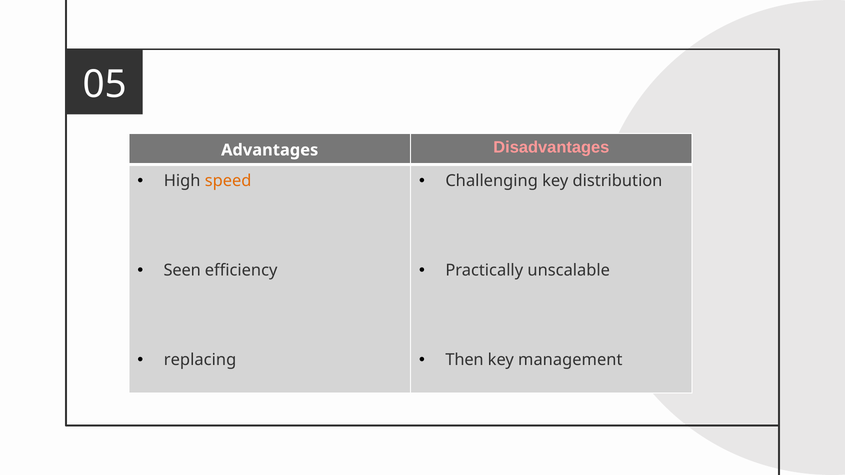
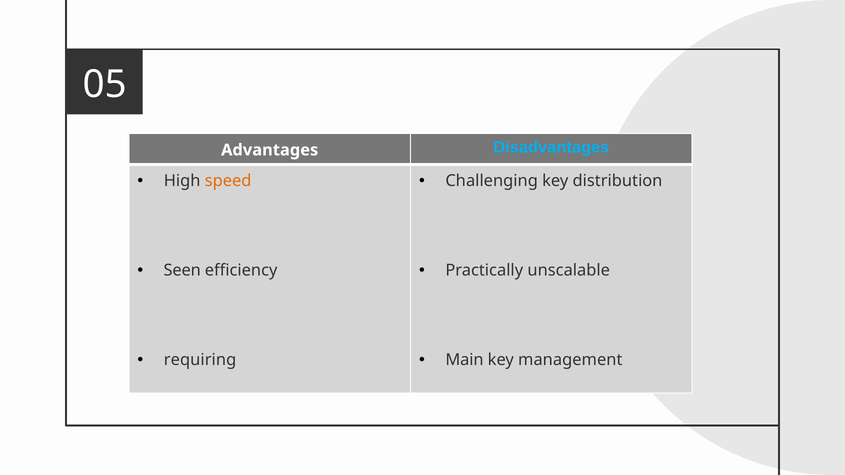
Disadvantages colour: pink -> light blue
replacing: replacing -> requiring
Then: Then -> Main
